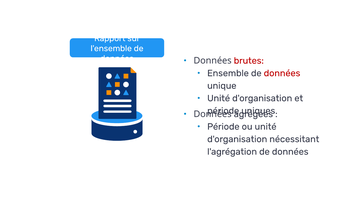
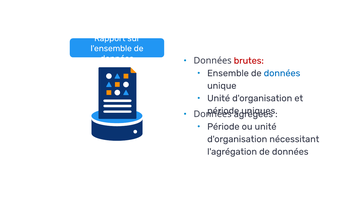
données at (282, 73) colour: red -> blue
